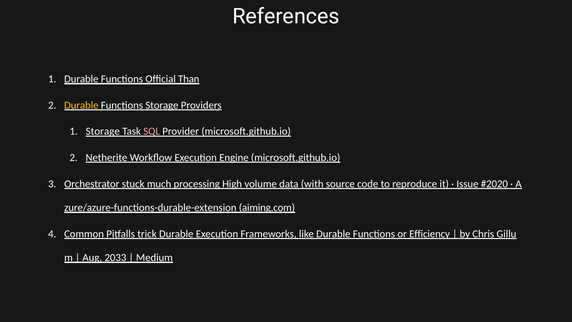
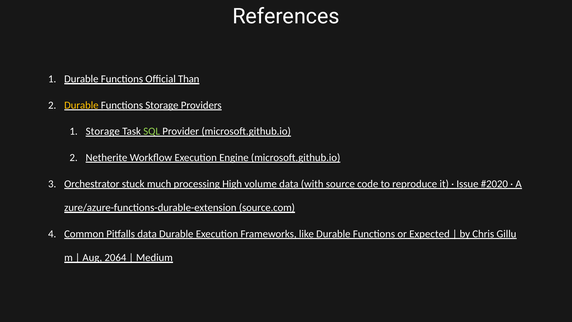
SQL colour: pink -> light green
aiming.com: aiming.com -> source.com
Pitfalls trick: trick -> data
Efficiency: Efficiency -> Expected
2033: 2033 -> 2064
